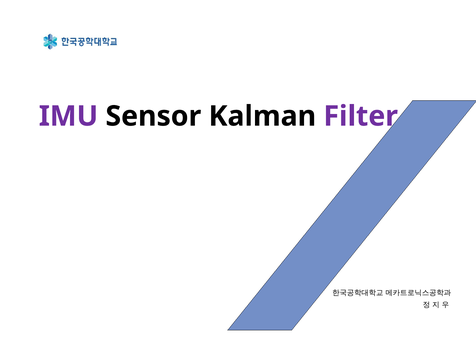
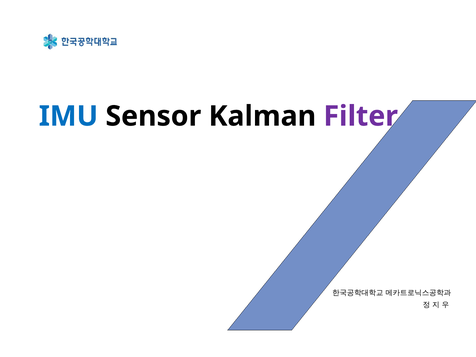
IMU colour: purple -> blue
